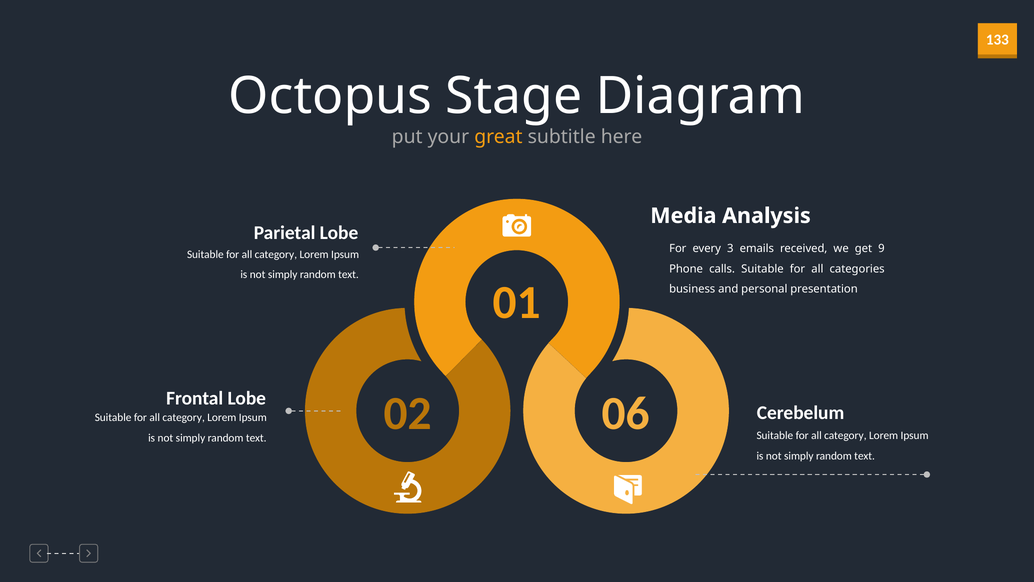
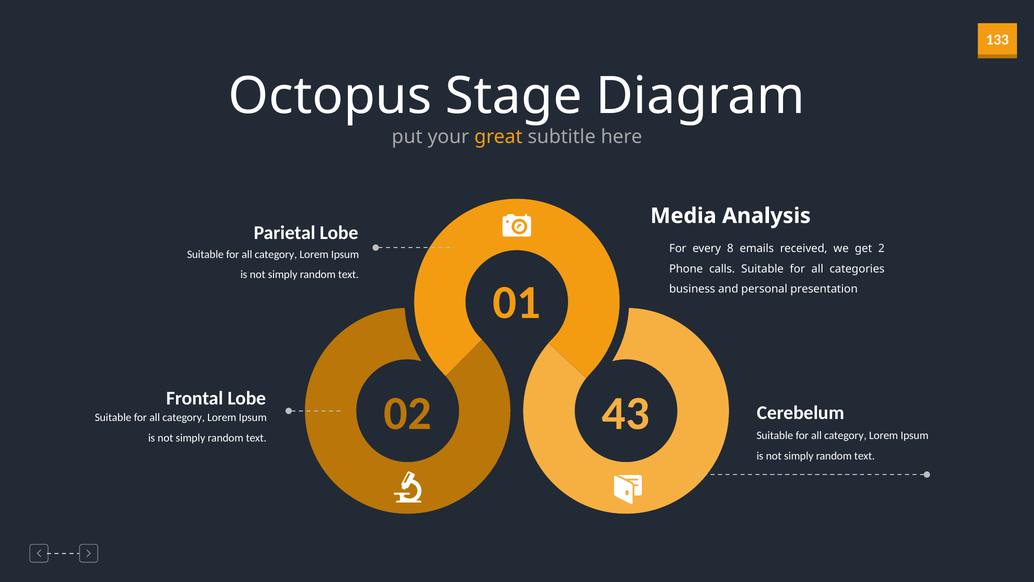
3: 3 -> 8
9: 9 -> 2
06: 06 -> 43
